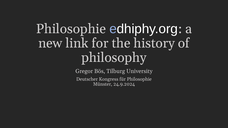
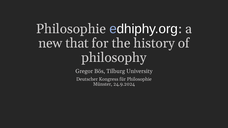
link: link -> that
